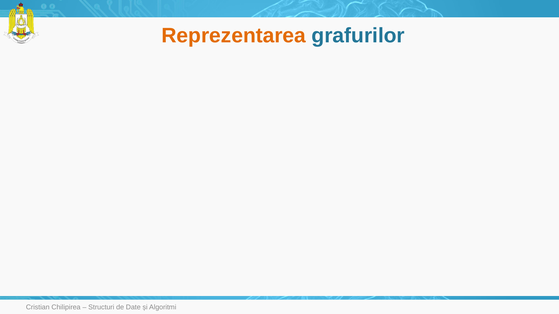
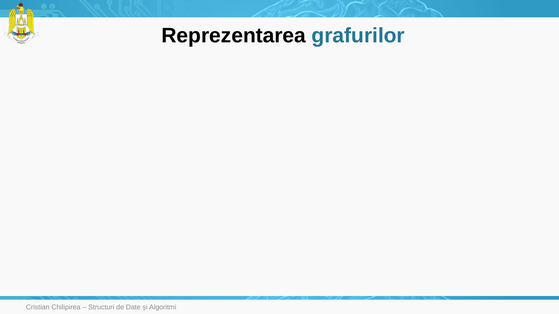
Reprezentarea colour: orange -> black
